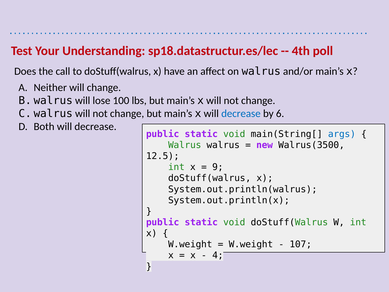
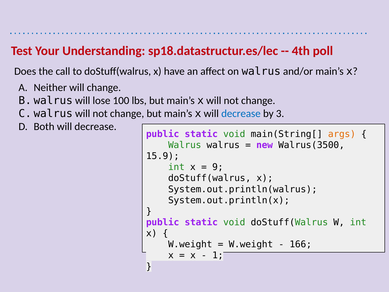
6: 6 -> 3
args colour: blue -> orange
12.5: 12.5 -> 15.9
107: 107 -> 166
4: 4 -> 1
